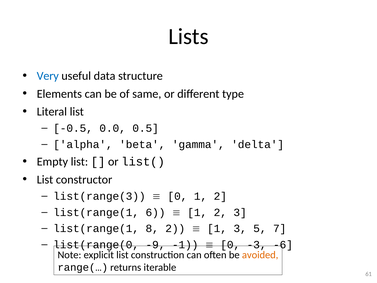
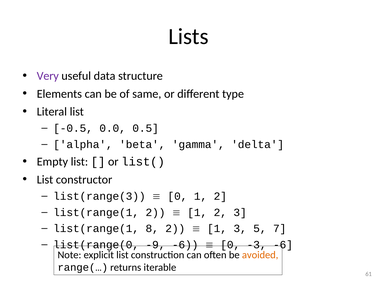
Very colour: blue -> purple
list(range(1 6: 6 -> 2
-9 -1: -1 -> -6
